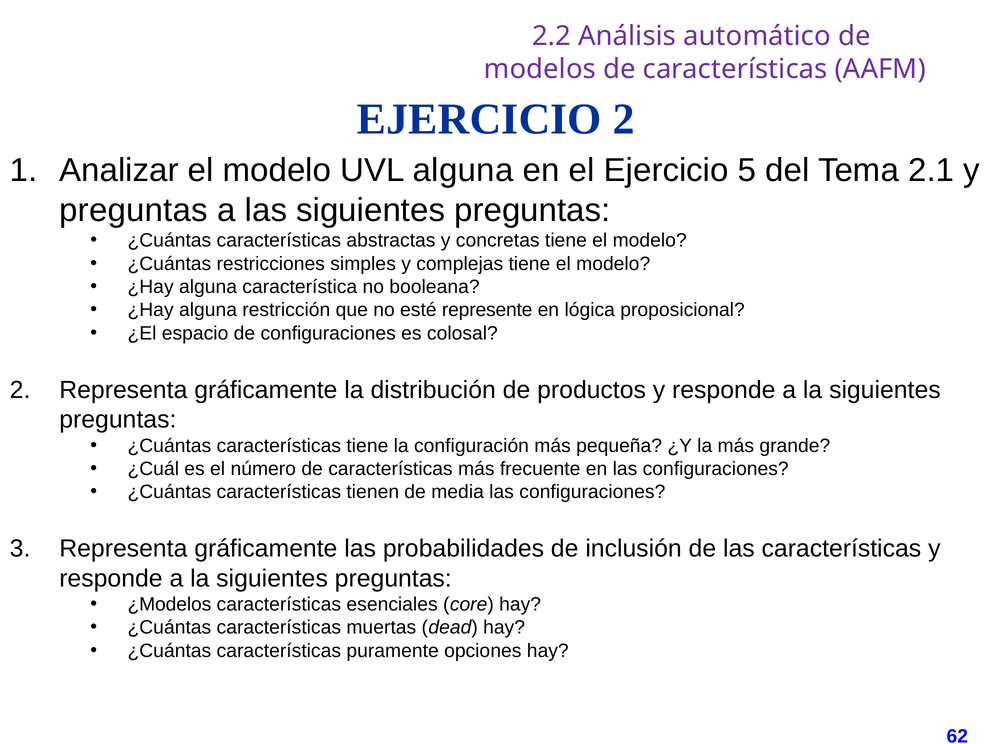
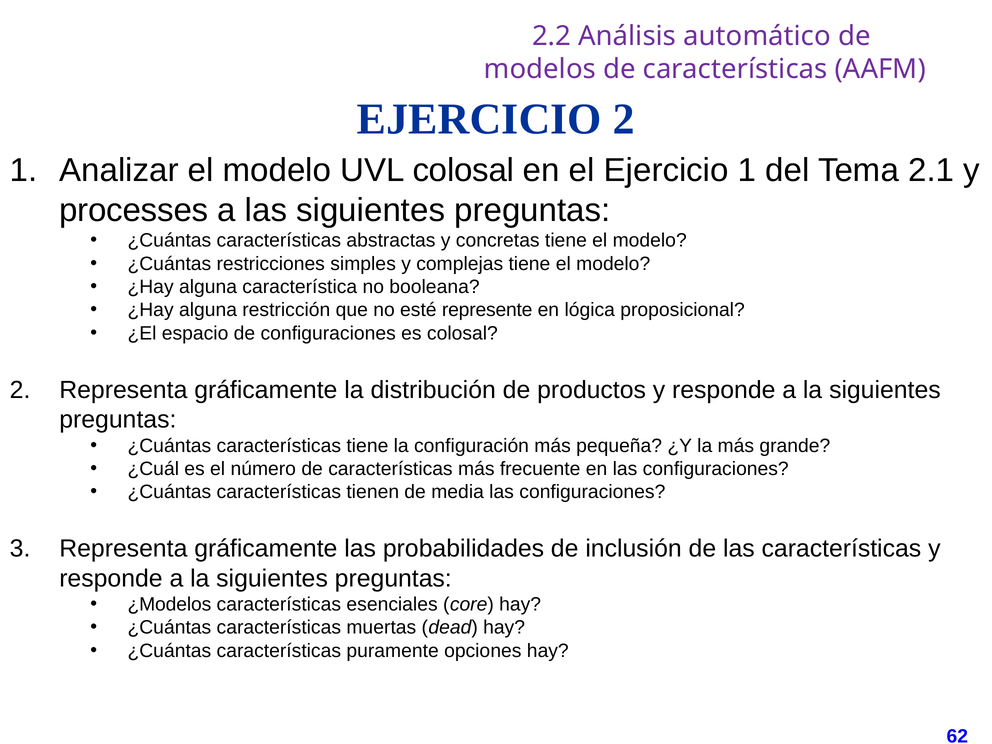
UVL alguna: alguna -> colosal
Ejercicio 5: 5 -> 1
preguntas at (134, 210): preguntas -> processes
